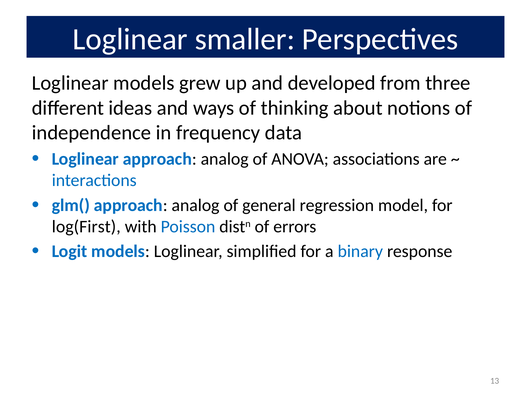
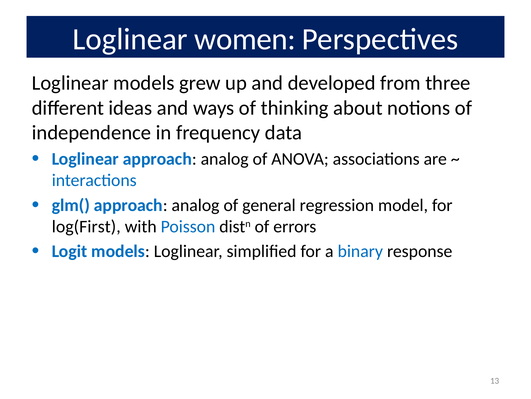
smaller: smaller -> women
